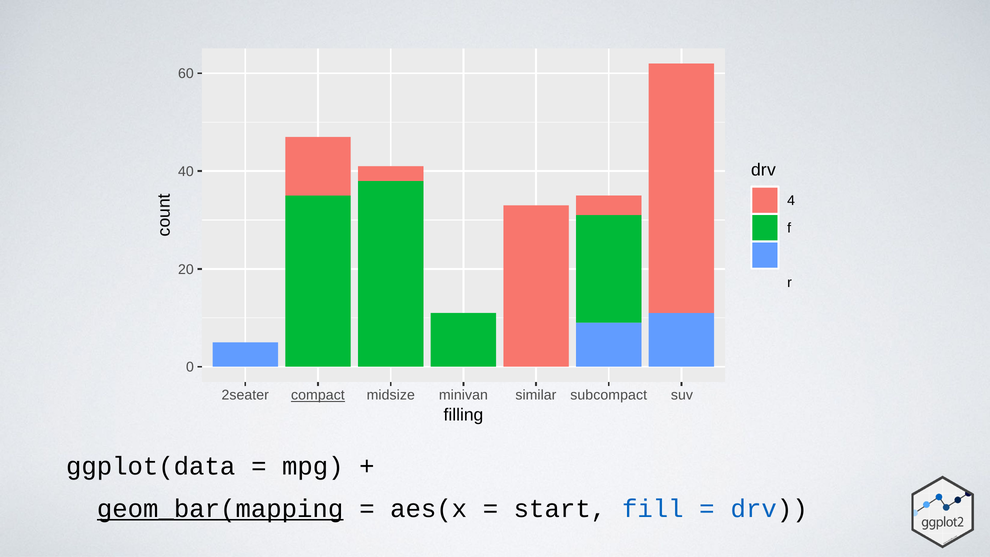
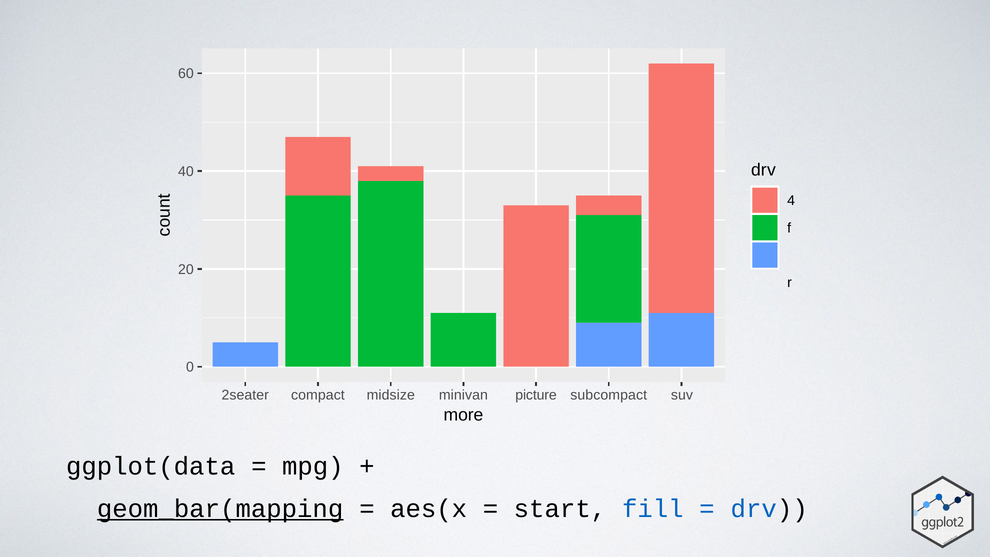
compact underline: present -> none
similar: similar -> picture
filling: filling -> more
